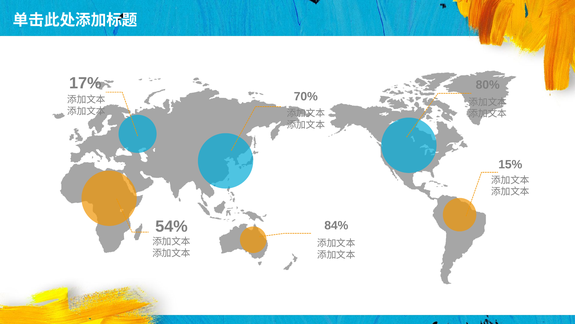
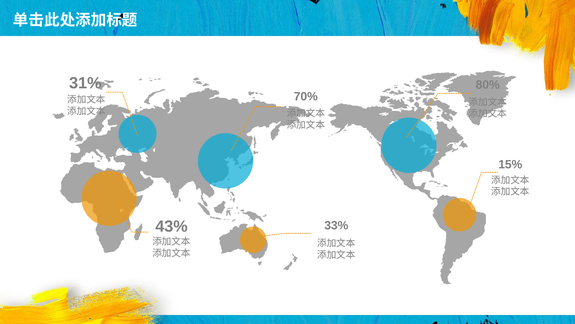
17%: 17% -> 31%
54%: 54% -> 43%
84%: 84% -> 33%
